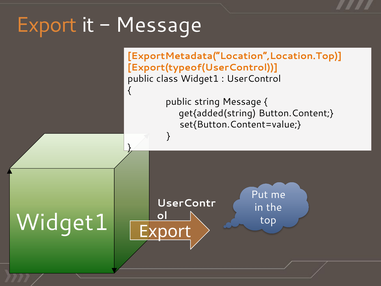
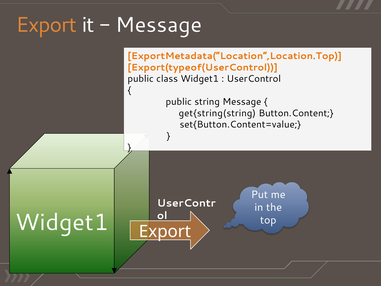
get{added(string: get{added(string -> get{string(string
